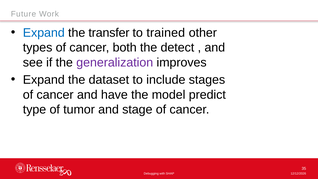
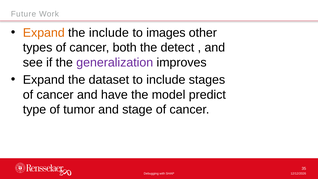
Expand at (44, 33) colour: blue -> orange
the transfer: transfer -> include
trained: trained -> images
